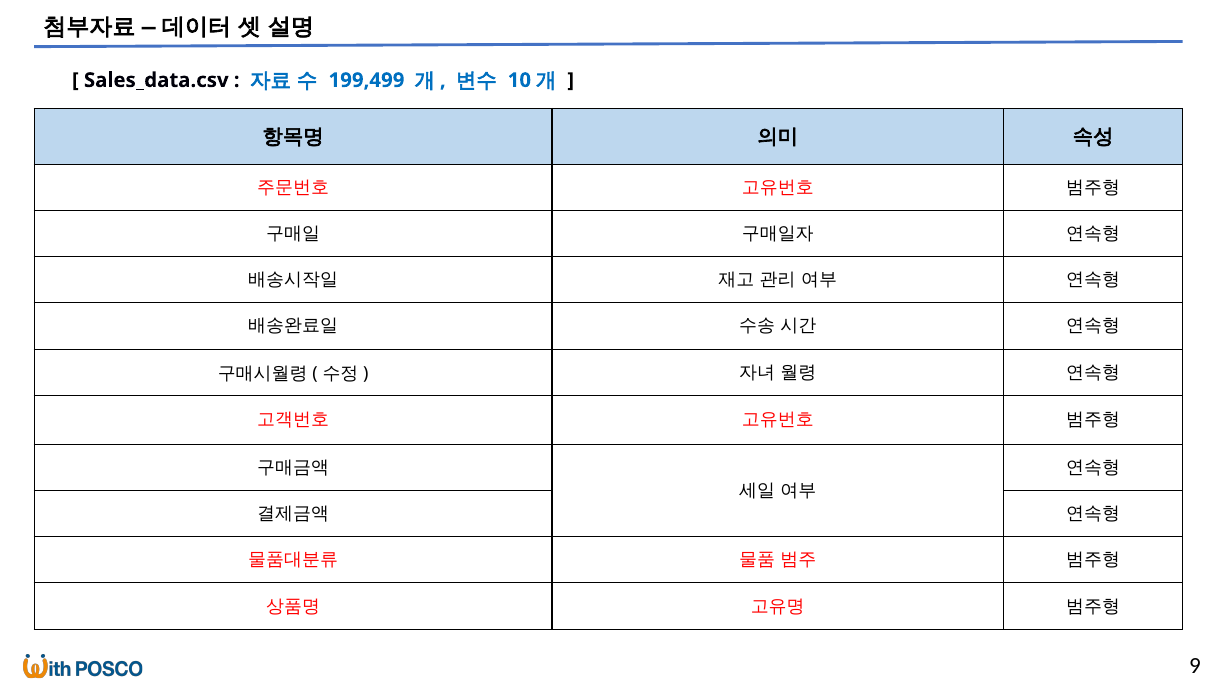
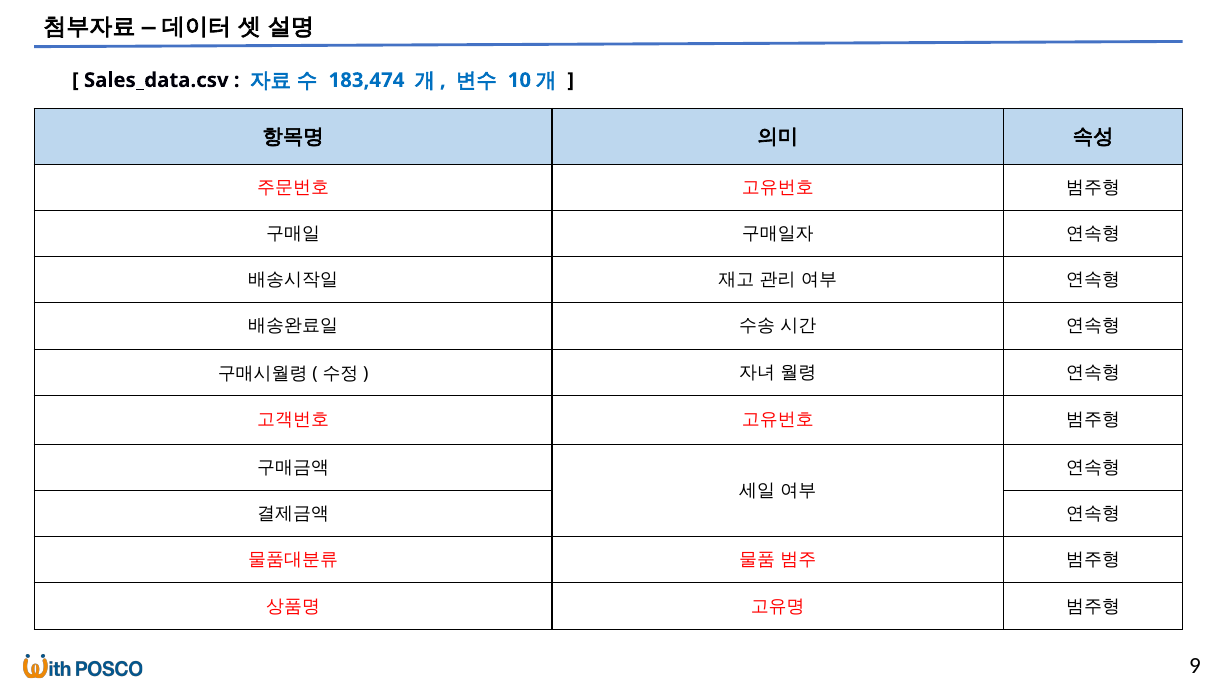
199,499: 199,499 -> 183,474
